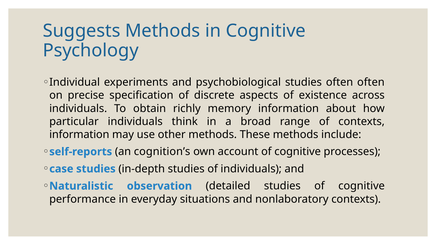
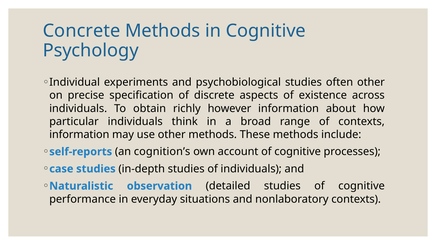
Suggests: Suggests -> Concrete
often often: often -> other
memory: memory -> however
